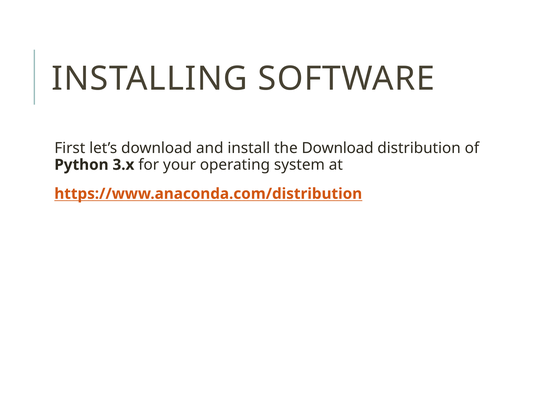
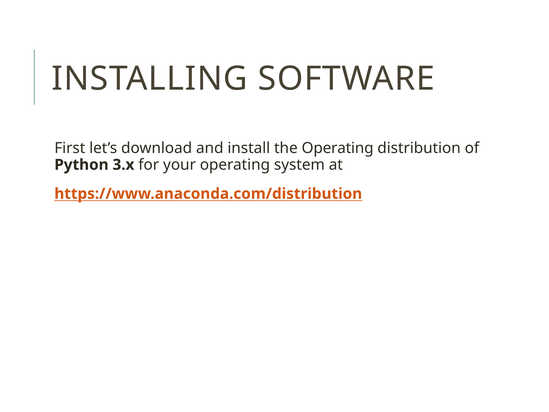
the Download: Download -> Operating
